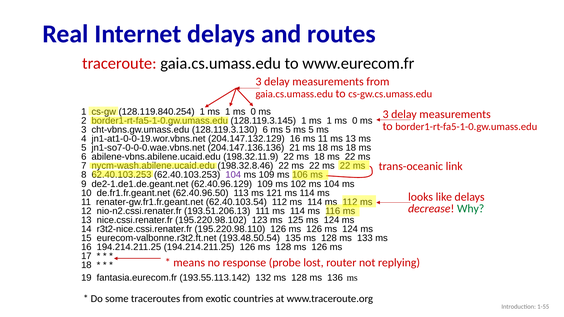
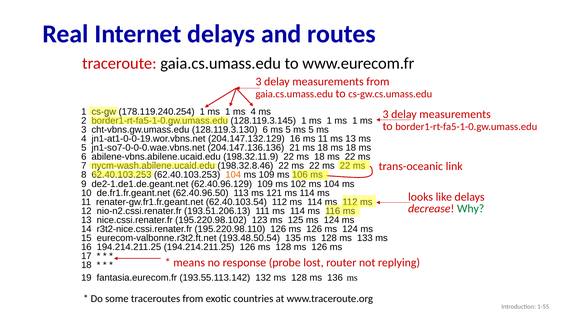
128.119.840.254: 128.119.840.254 -> 178.119.240.254
0 at (253, 112): 0 -> 4
0 at (355, 121): 0 -> 1
104 at (233, 175) colour: purple -> orange
